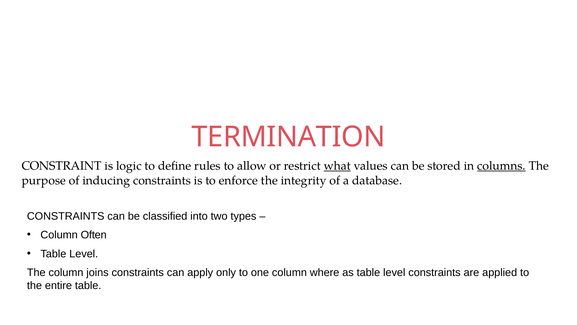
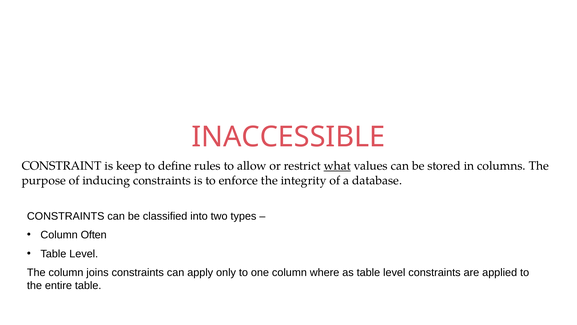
TERMINATION: TERMINATION -> INACCESSIBLE
logic: logic -> keep
columns underline: present -> none
